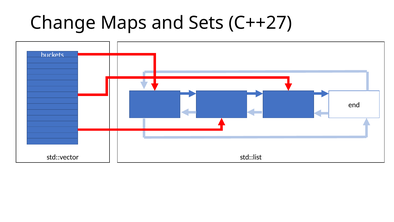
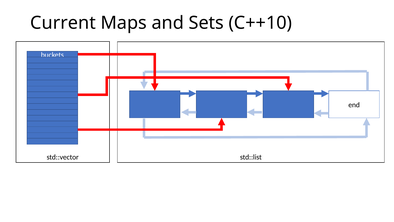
Change: Change -> Current
C++27: C++27 -> C++10
